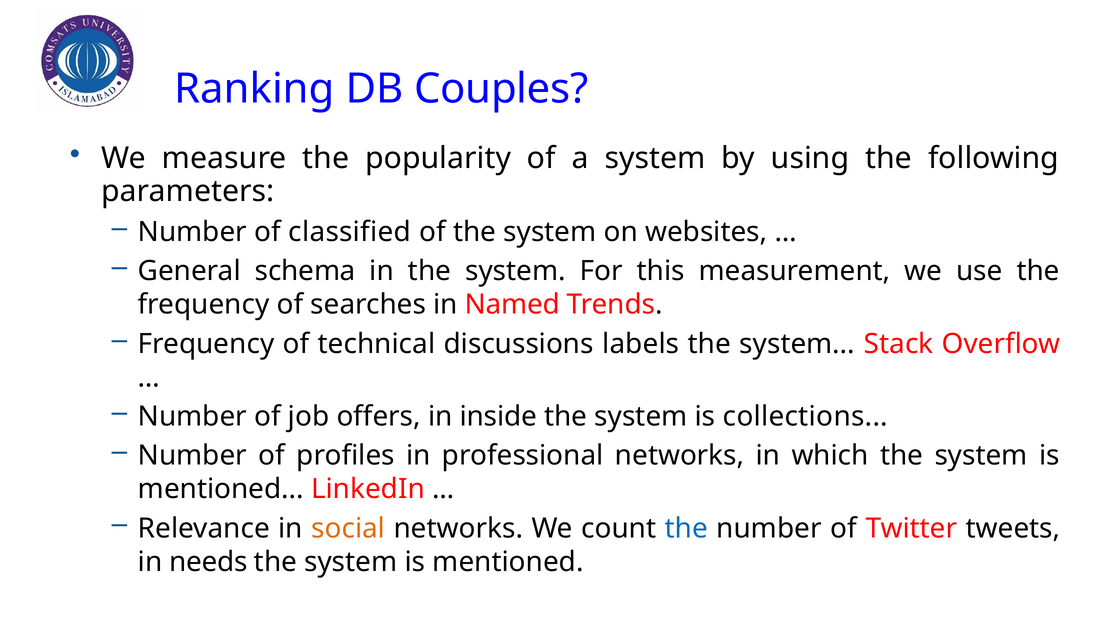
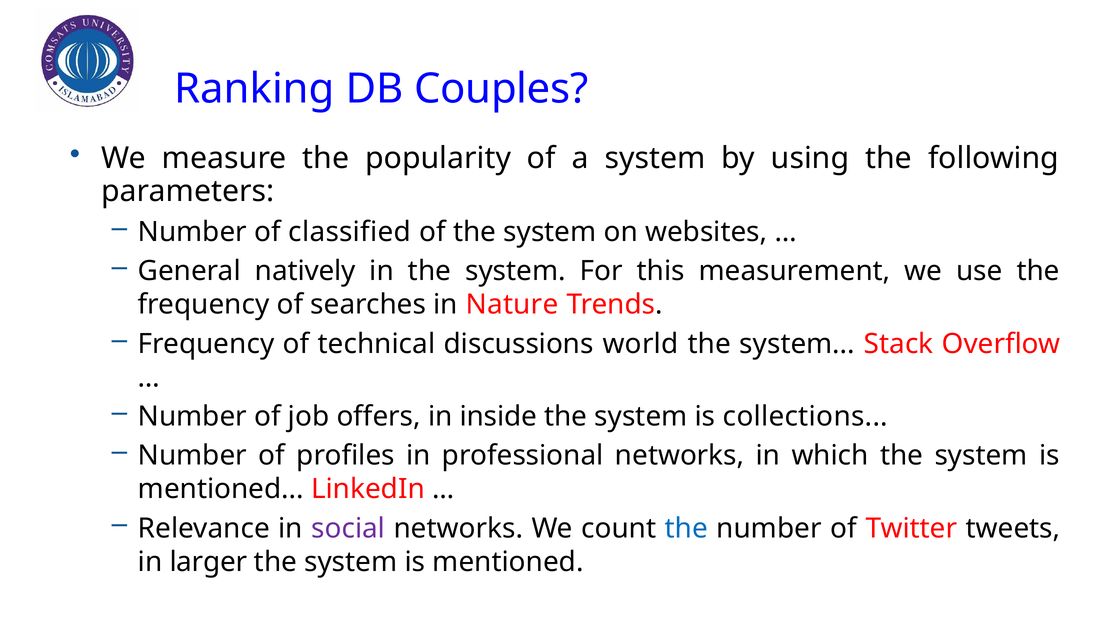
schema: schema -> natively
Named: Named -> Nature
labels: labels -> world
social colour: orange -> purple
needs: needs -> larger
